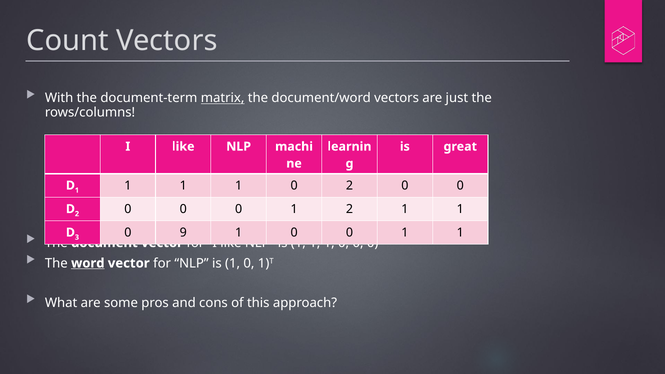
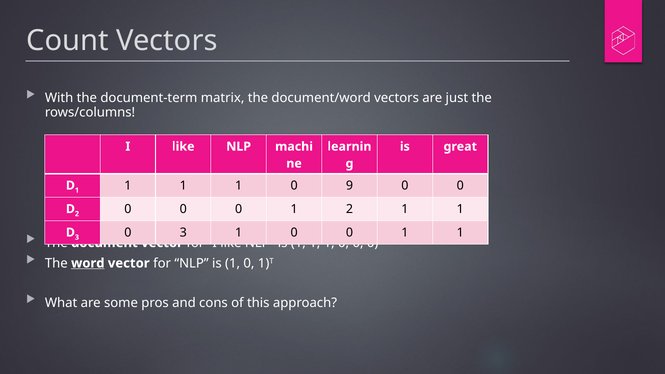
matrix underline: present -> none
0 2: 2 -> 9
0 9: 9 -> 3
